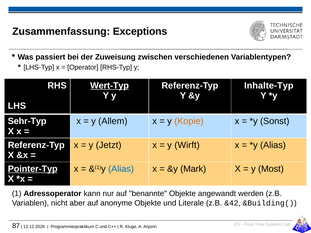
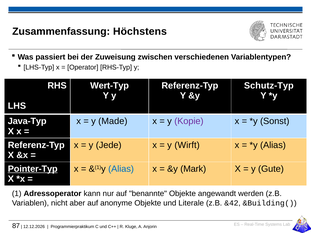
Exceptions: Exceptions -> Höchstens
Wert-Typ underline: present -> none
Inhalte-Typ: Inhalte-Typ -> Schutz-Typ
Sehr-Typ: Sehr-Typ -> Java-Typ
Allem: Allem -> Made
Kopie colour: orange -> purple
Jetzt: Jetzt -> Jede
Most: Most -> Gute
